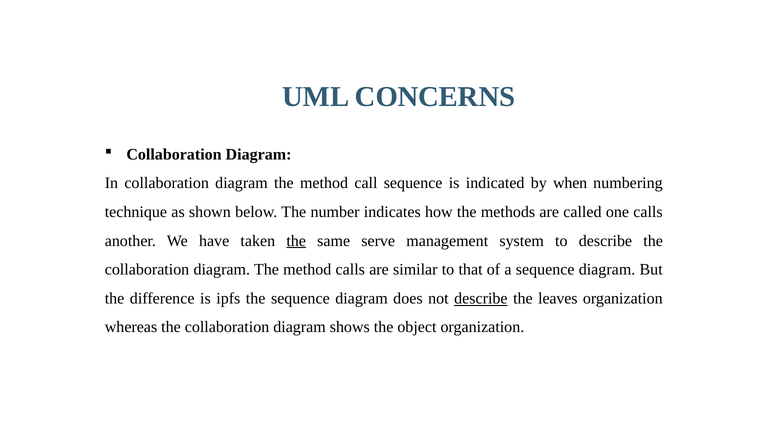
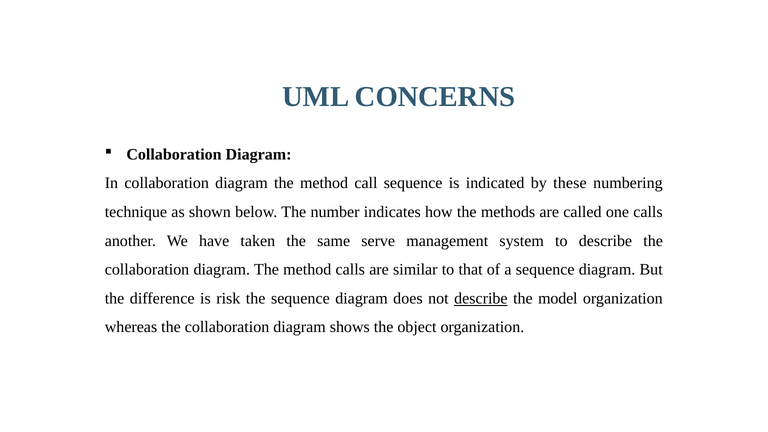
when: when -> these
the at (296, 241) underline: present -> none
ipfs: ipfs -> risk
leaves: leaves -> model
